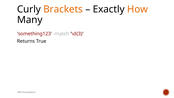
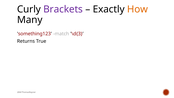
Brackets colour: orange -> purple
